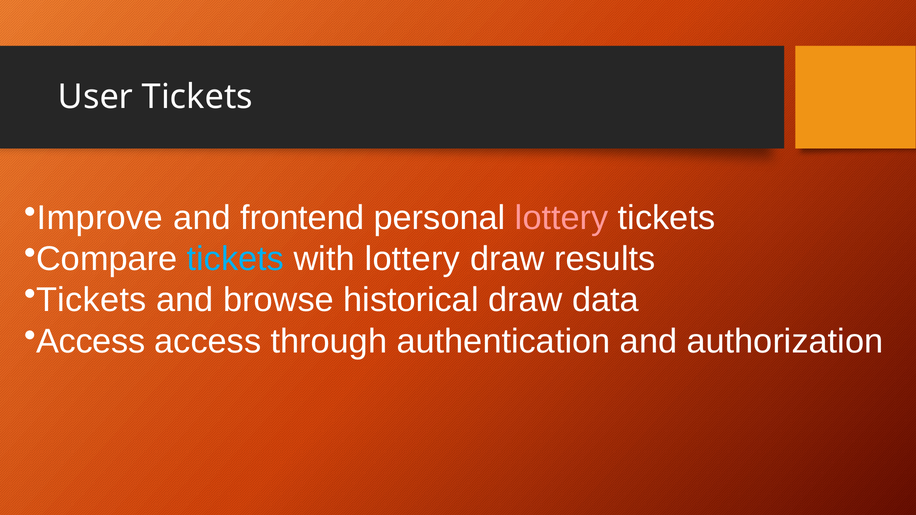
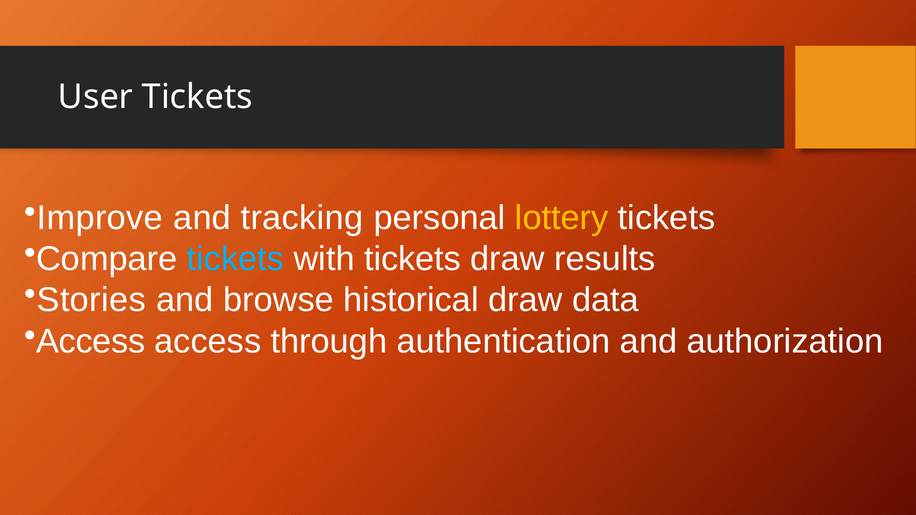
frontend: frontend -> tracking
lottery at (562, 218) colour: pink -> yellow
with lottery: lottery -> tickets
Tickets at (91, 300): Tickets -> Stories
